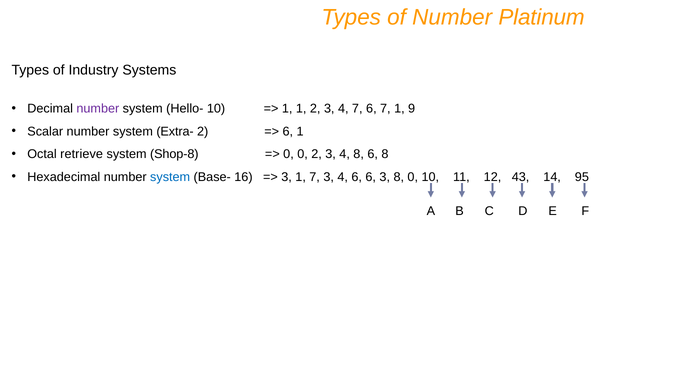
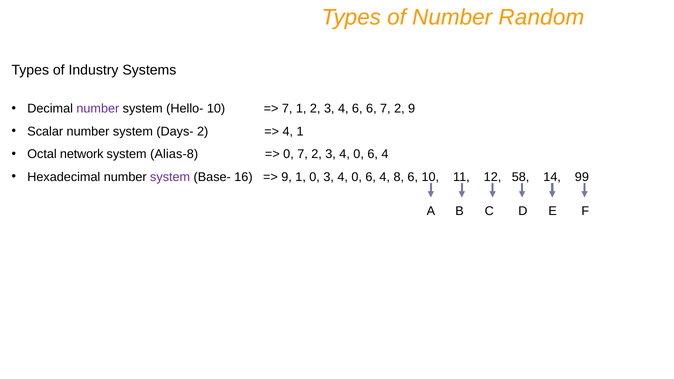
Platinum: Platinum -> Random
1 at (287, 109): 1 -> 7
4 7: 7 -> 6
6 7 1: 1 -> 2
Extra-: Extra- -> Days-
6 at (288, 131): 6 -> 4
retrieve: retrieve -> network
Shop-8: Shop-8 -> Alias-8
0 0: 0 -> 7
2 3 4 8: 8 -> 0
8 at (385, 154): 8 -> 4
system at (170, 177) colour: blue -> purple
3 at (287, 177): 3 -> 9
1 7: 7 -> 0
6 at (357, 177): 6 -> 0
3 at (385, 177): 3 -> 4
8 0: 0 -> 6
43: 43 -> 58
95: 95 -> 99
